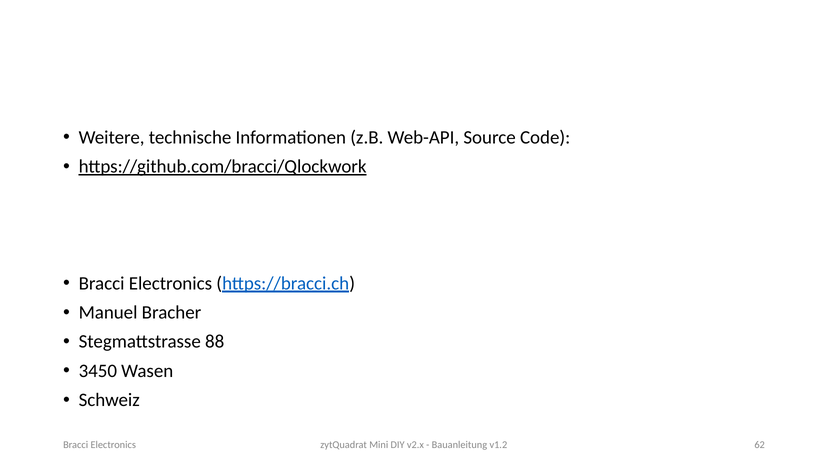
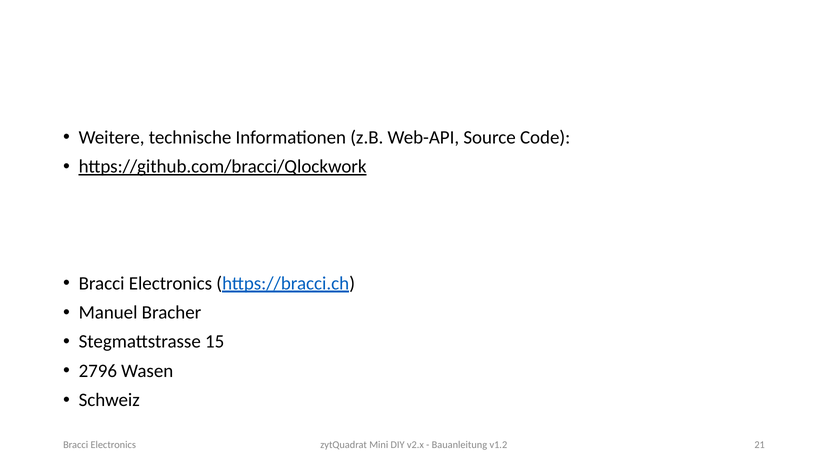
88: 88 -> 15
3450: 3450 -> 2796
62: 62 -> 21
